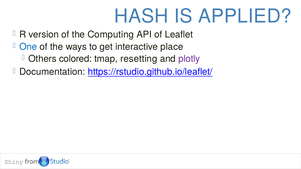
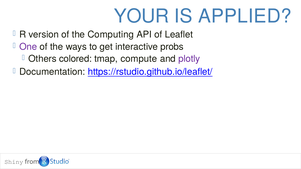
HASH: HASH -> YOUR
One colour: blue -> purple
place: place -> probs
resetting: resetting -> compute
